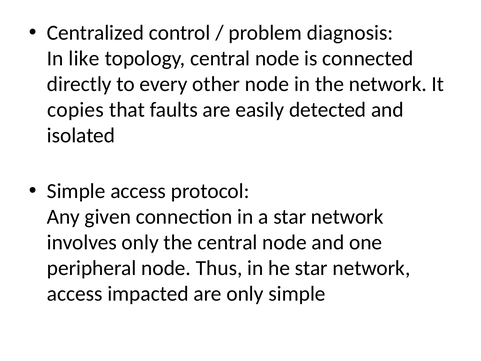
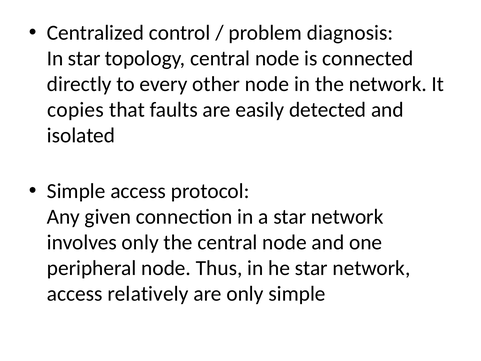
In like: like -> star
impacted: impacted -> relatively
